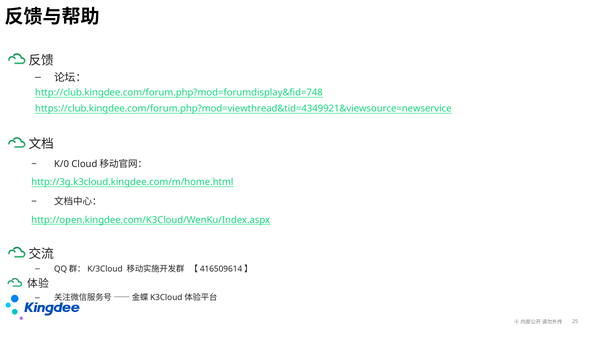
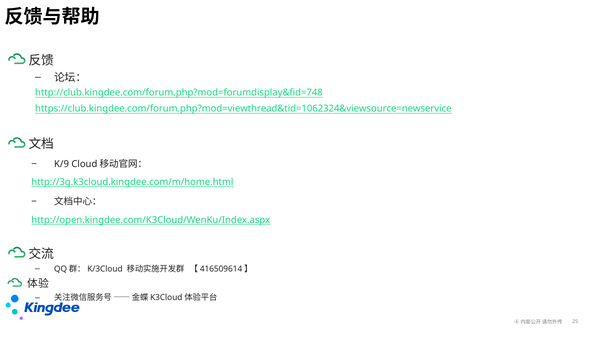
https://club.kingdee.com/forum.php?mod=viewthread&tid=4349921&viewsource=newservice: https://club.kingdee.com/forum.php?mod=viewthread&tid=4349921&viewsource=newservice -> https://club.kingdee.com/forum.php?mod=viewthread&tid=1062324&viewsource=newservice
K/0: K/0 -> K/9
